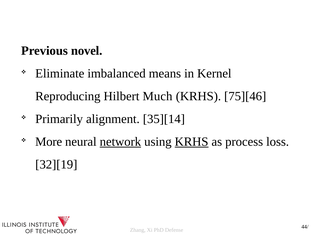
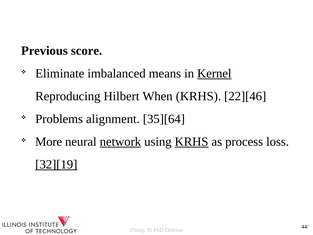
novel: novel -> score
Kernel underline: none -> present
Much: Much -> When
75][46: 75][46 -> 22][46
Primarily: Primarily -> Problems
35][14: 35][14 -> 35][64
32][19 underline: none -> present
